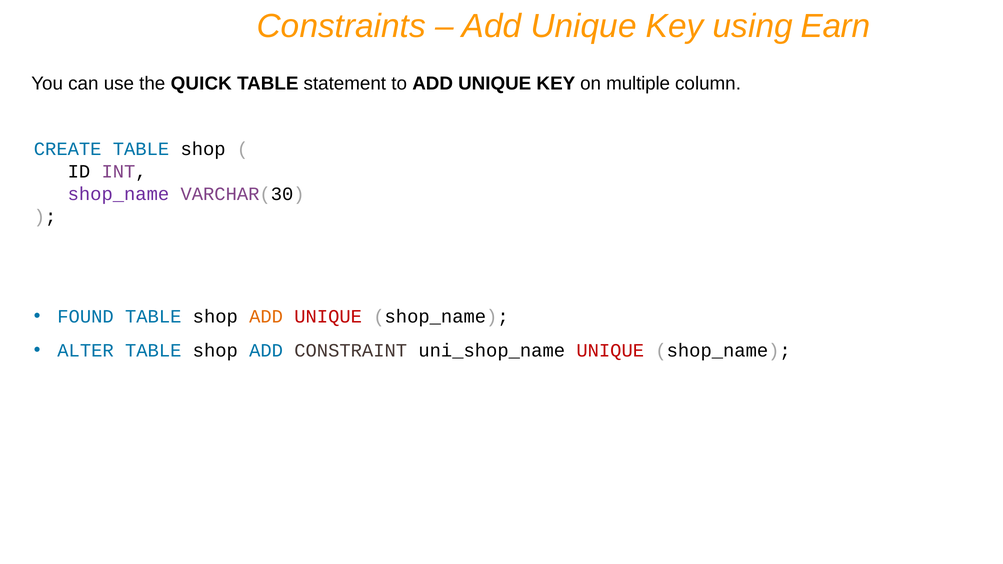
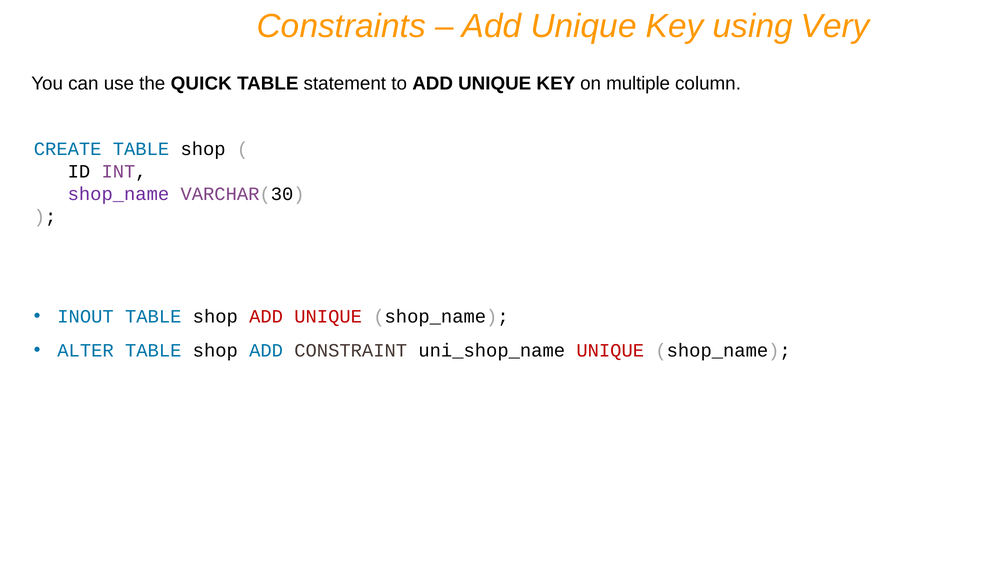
Earn: Earn -> Very
FOUND: FOUND -> INOUT
ADD at (266, 317) colour: orange -> red
